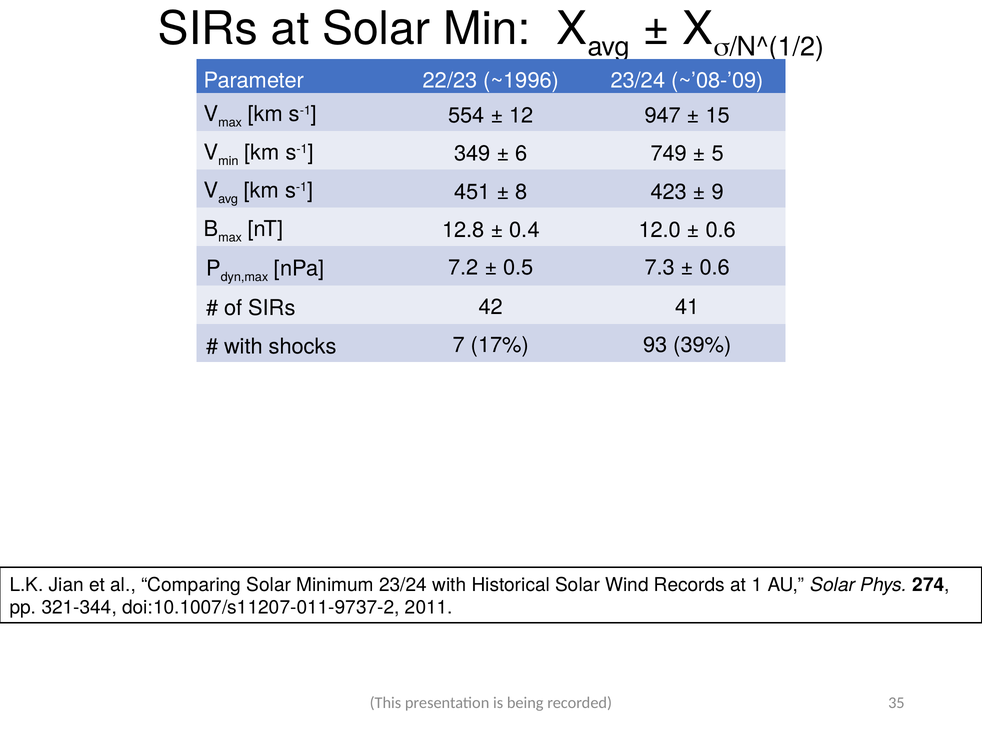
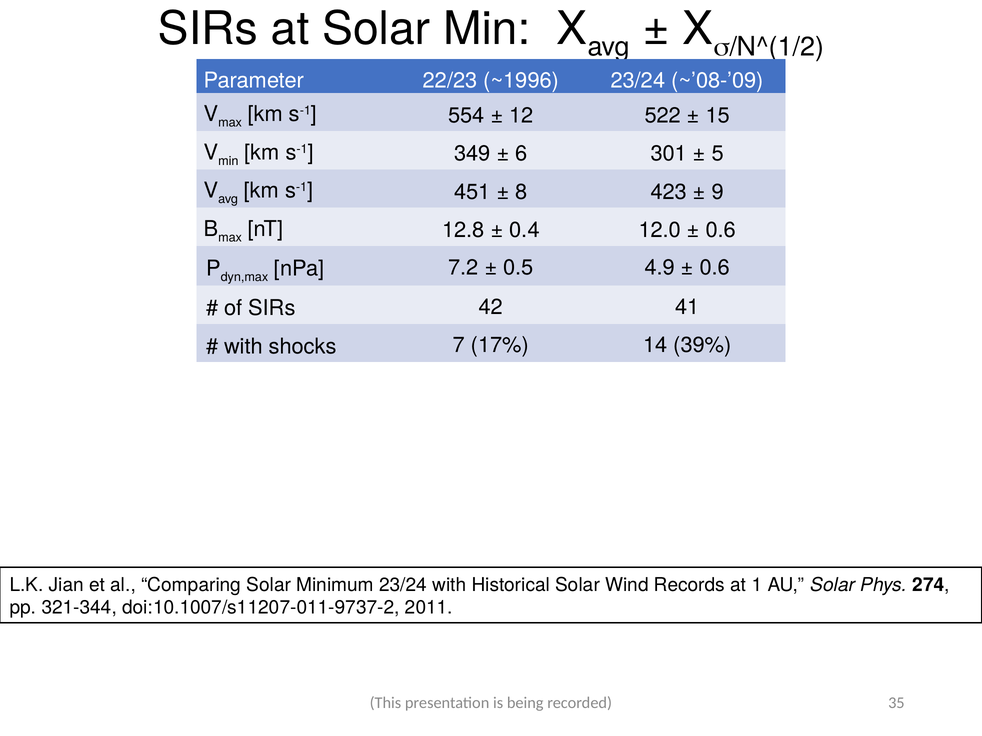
947: 947 -> 522
749: 749 -> 301
7.3: 7.3 -> 4.9
93: 93 -> 14
